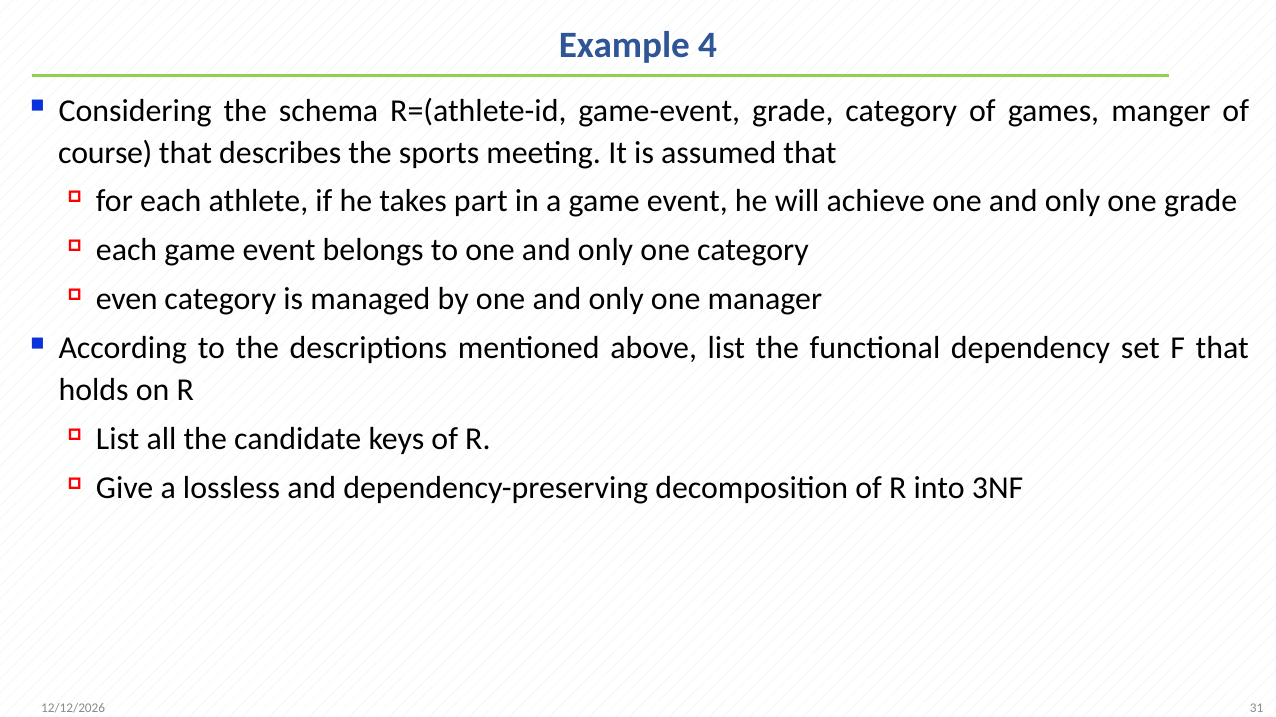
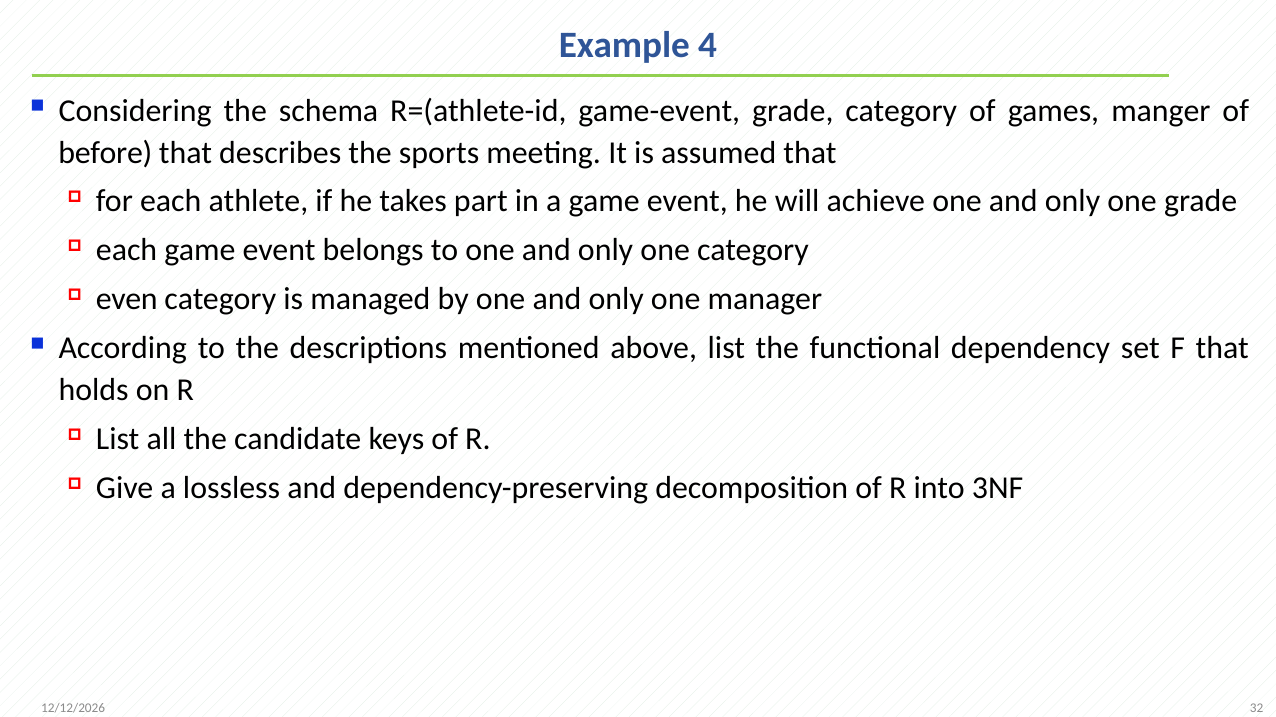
course: course -> before
31: 31 -> 32
